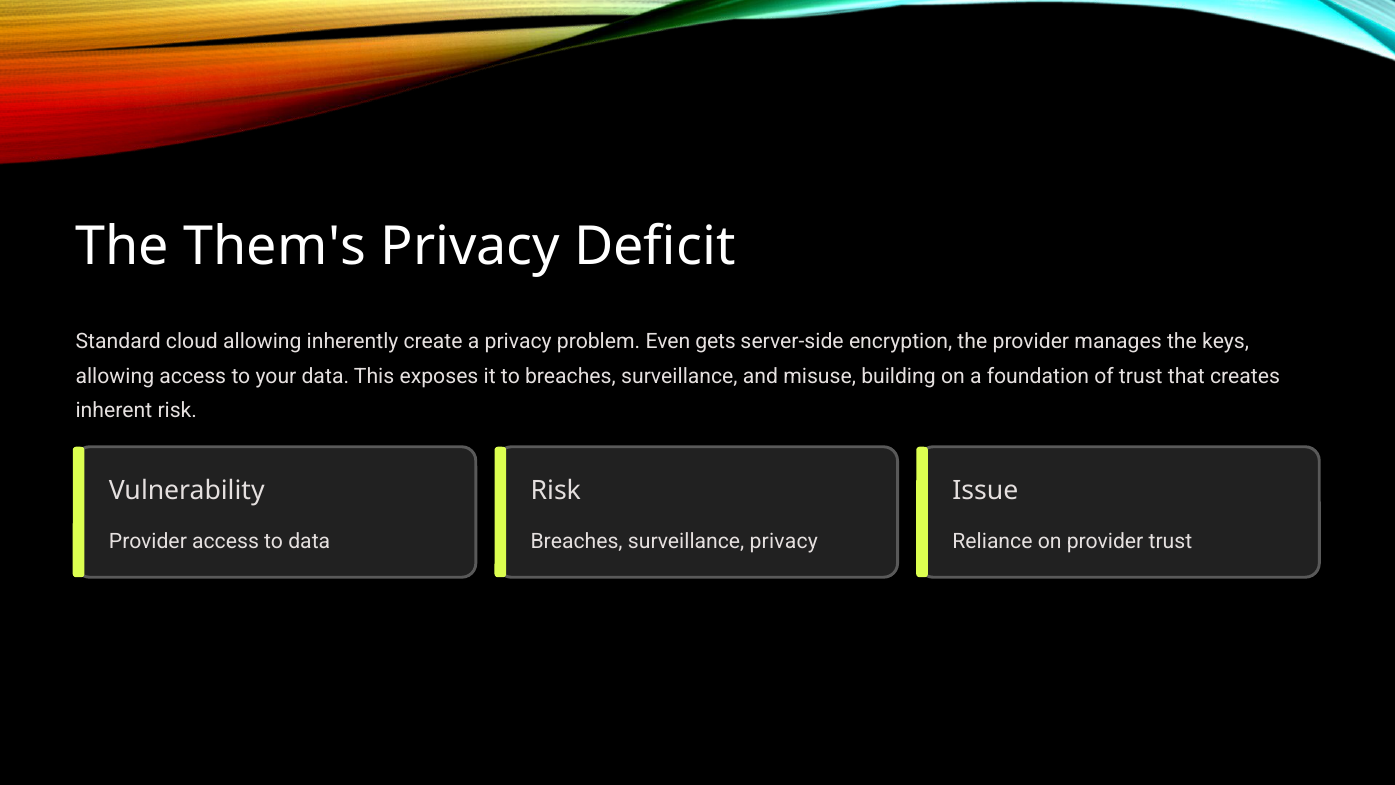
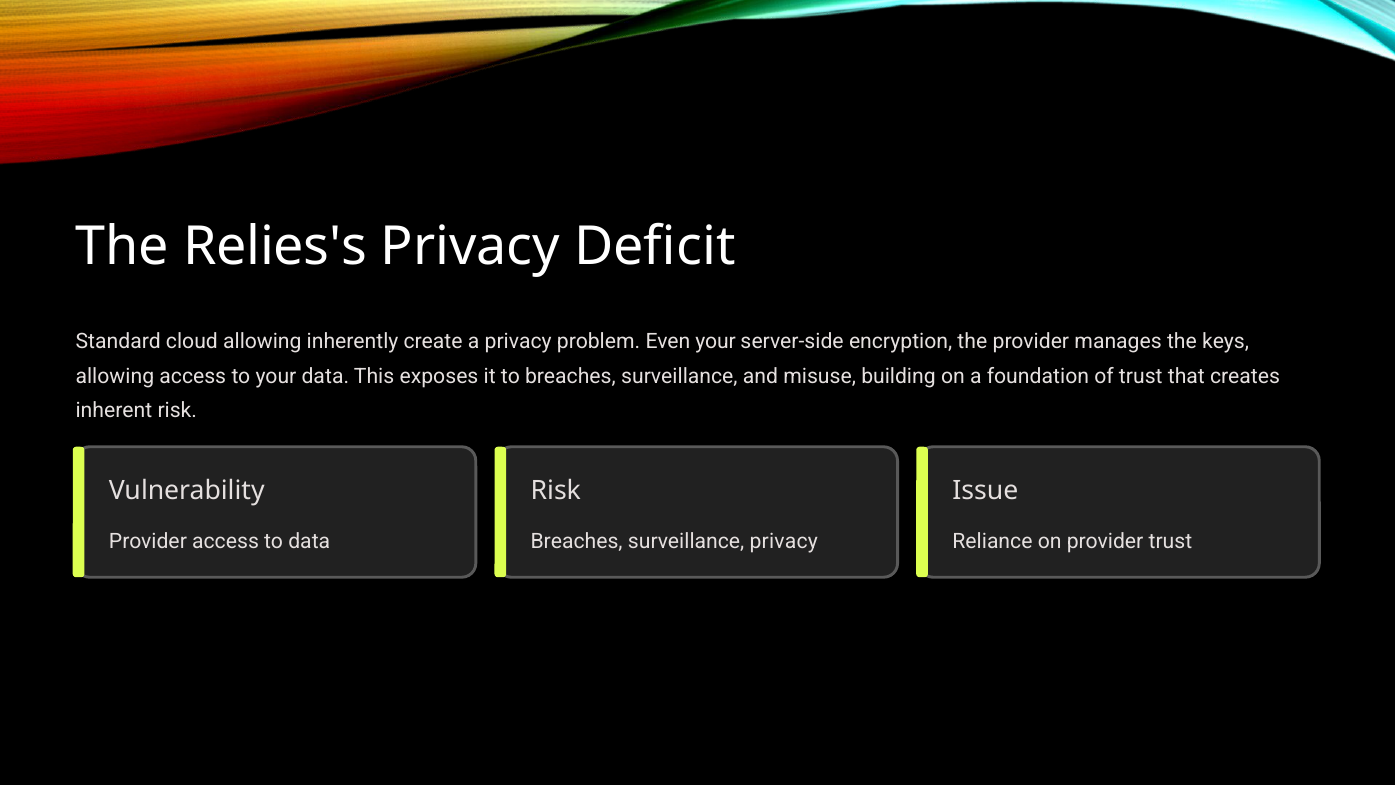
Them's: Them's -> Relies's
Even gets: gets -> your
